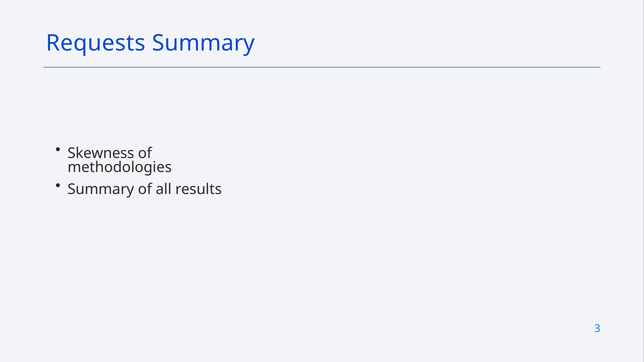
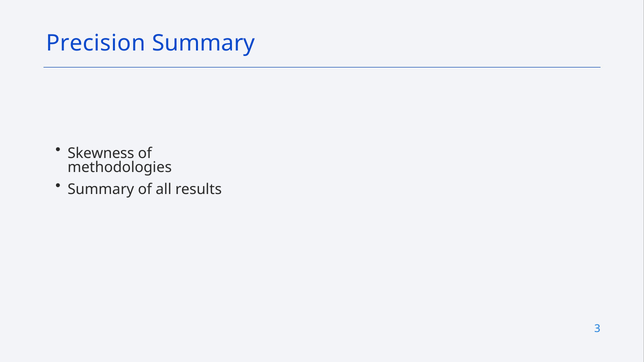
Requests: Requests -> Precision
